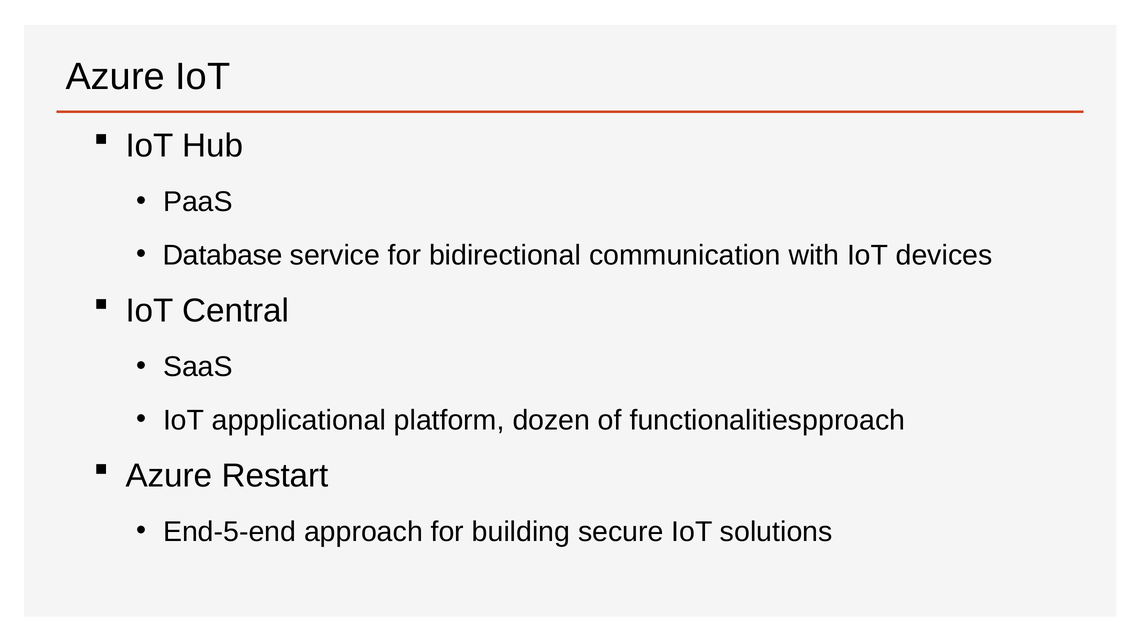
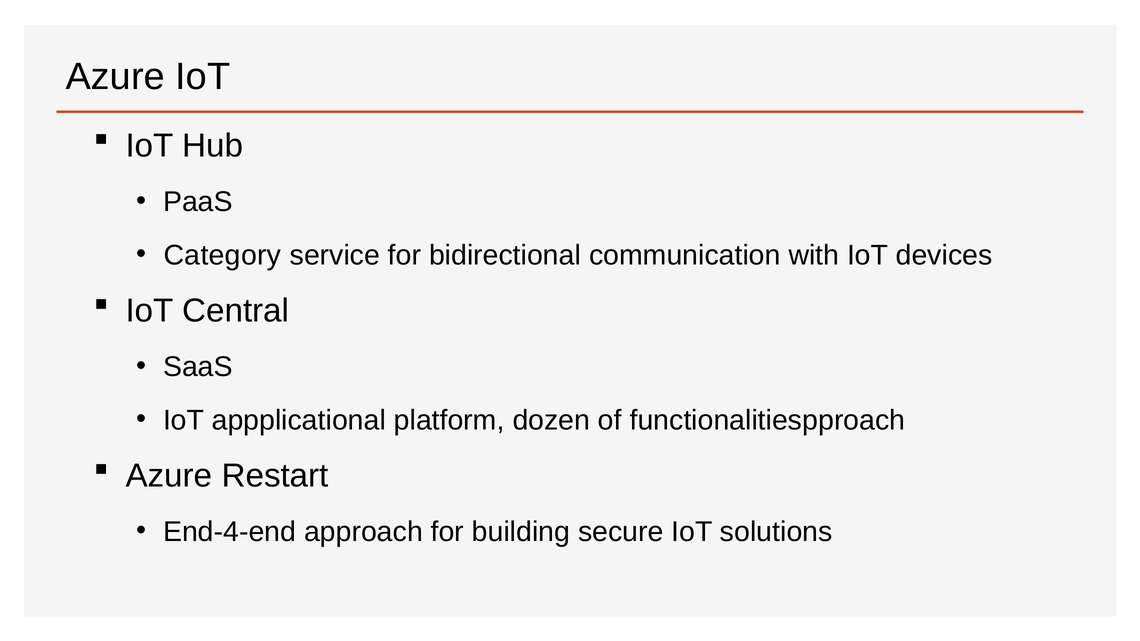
Database: Database -> Category
End-5-end: End-5-end -> End-4-end
